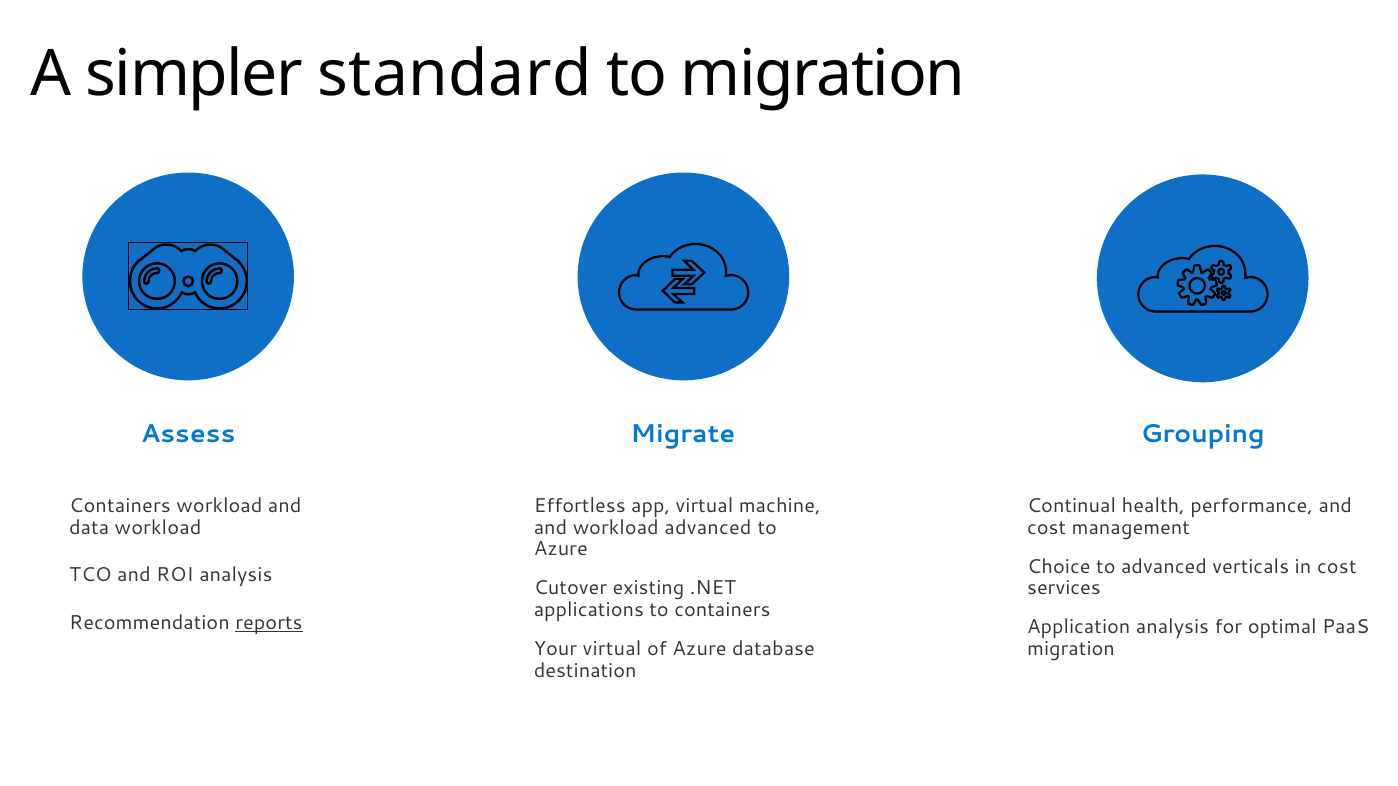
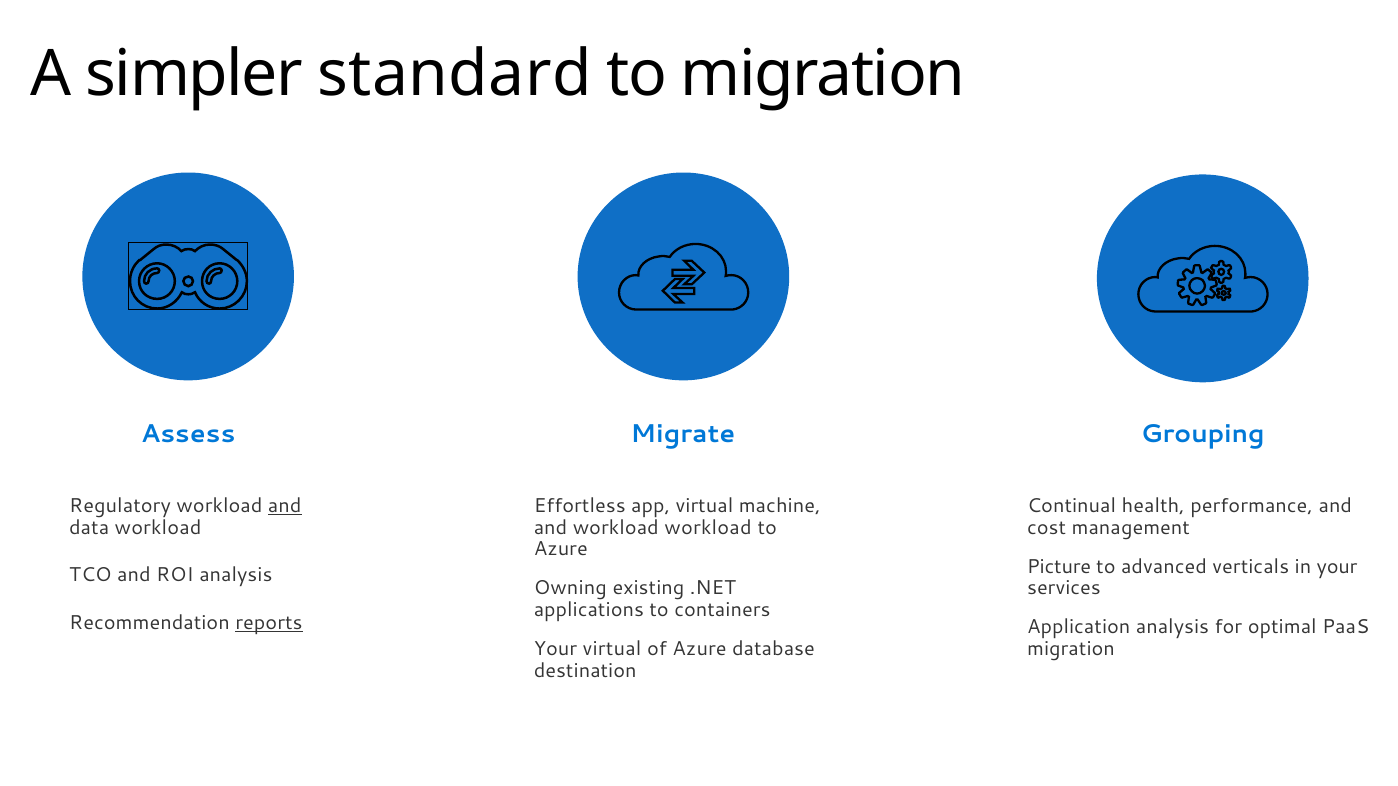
Containers at (120, 506): Containers -> Regulatory
and at (285, 506) underline: none -> present
workload advanced: advanced -> workload
Choice: Choice -> Picture
in cost: cost -> your
Cutover: Cutover -> Owning
